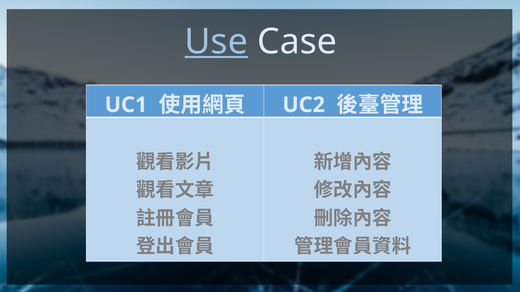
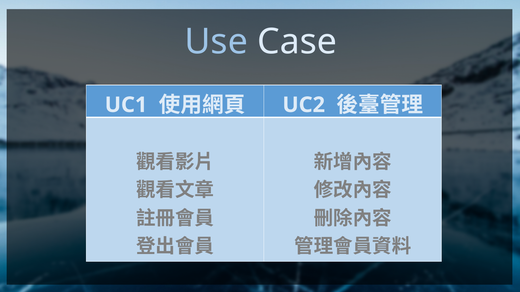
Use underline: present -> none
